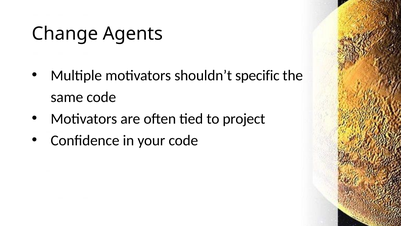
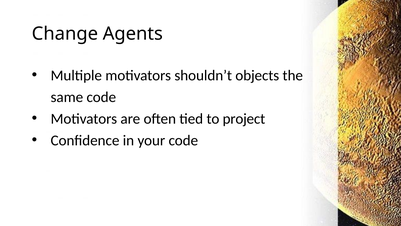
specific: specific -> objects
